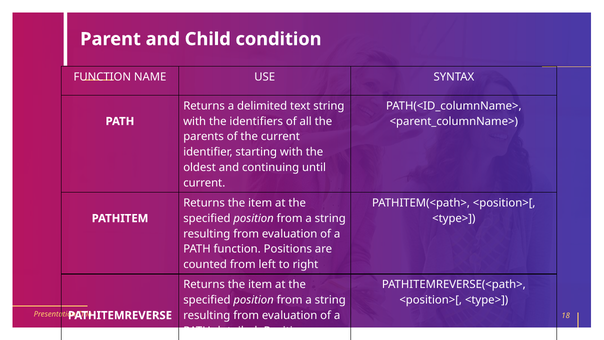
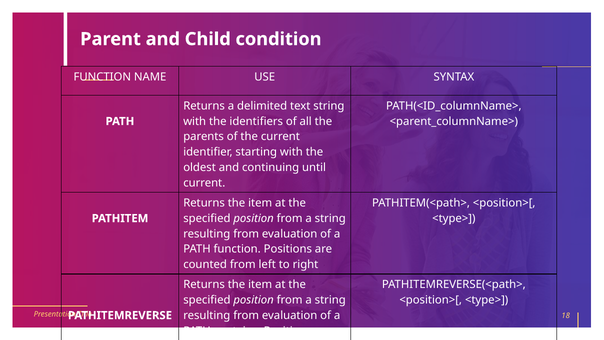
detailed: detailed -> contains
